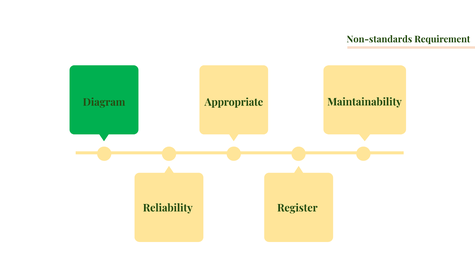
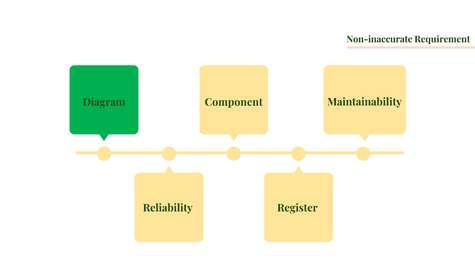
Non-standards: Non-standards -> Non-inaccurate
Appropriate: Appropriate -> Component
